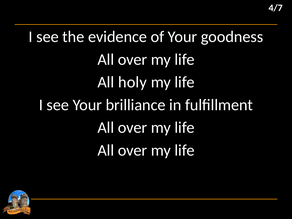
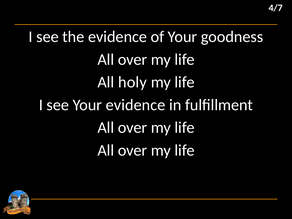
Your brilliance: brilliance -> evidence
